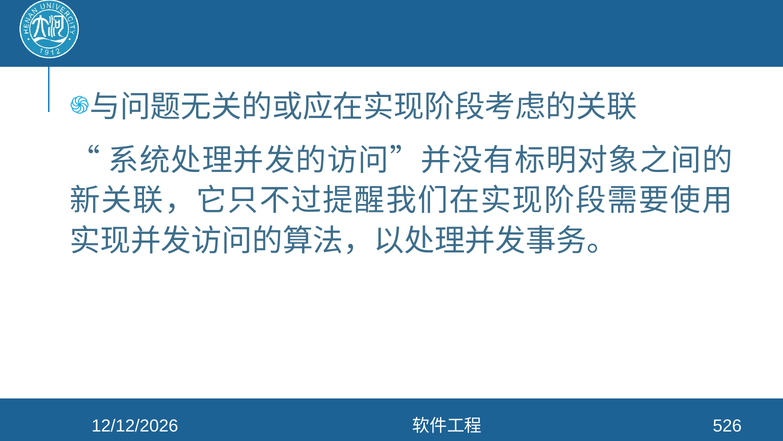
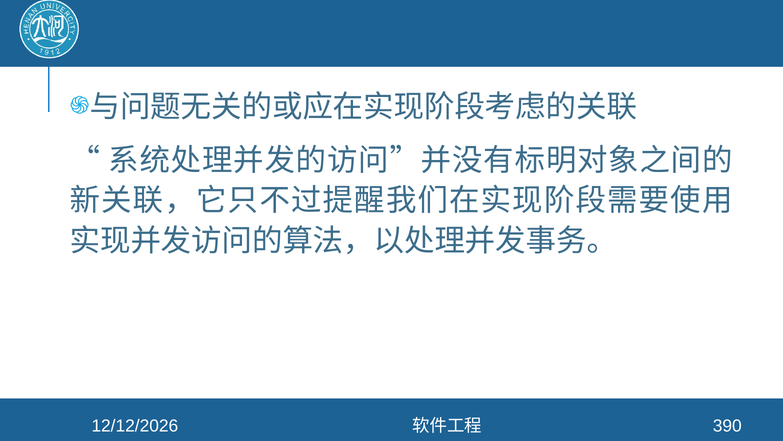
526: 526 -> 390
